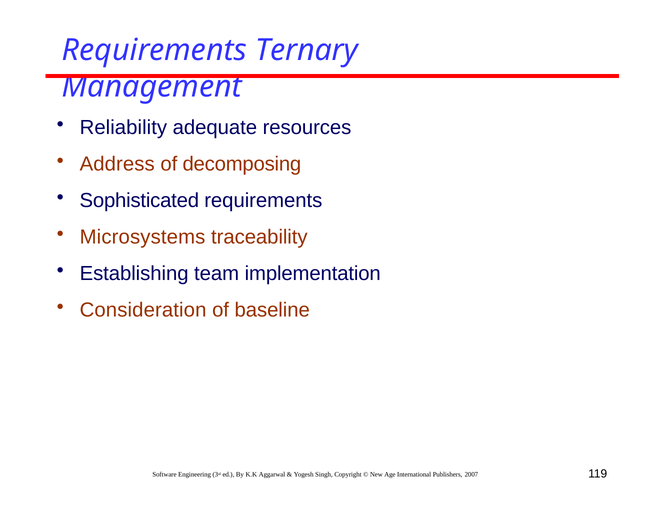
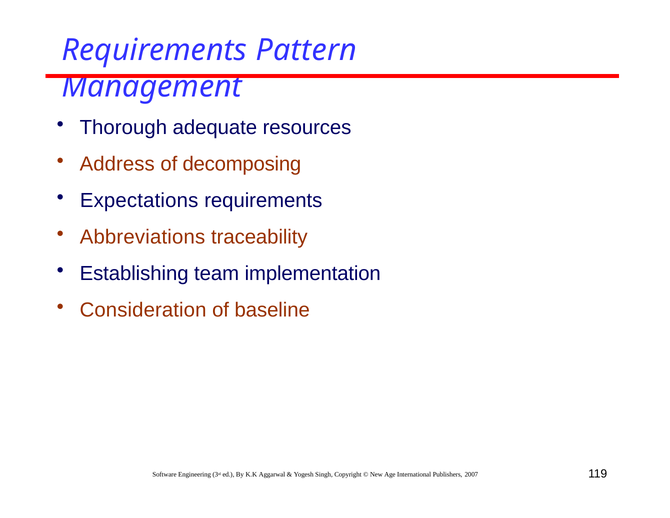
Ternary: Ternary -> Pattern
Reliability: Reliability -> Thorough
Sophisticated: Sophisticated -> Expectations
Microsystems: Microsystems -> Abbreviations
